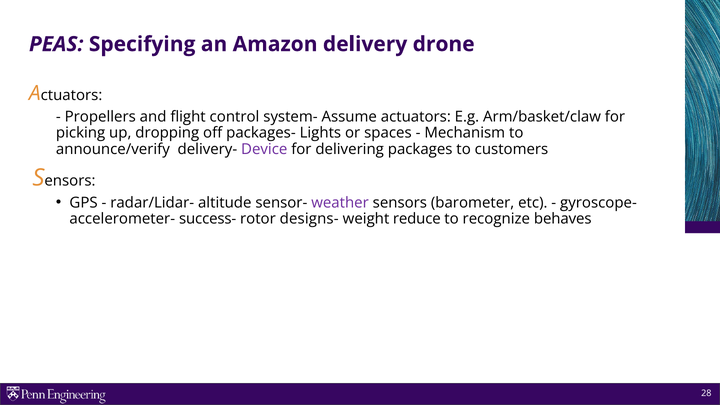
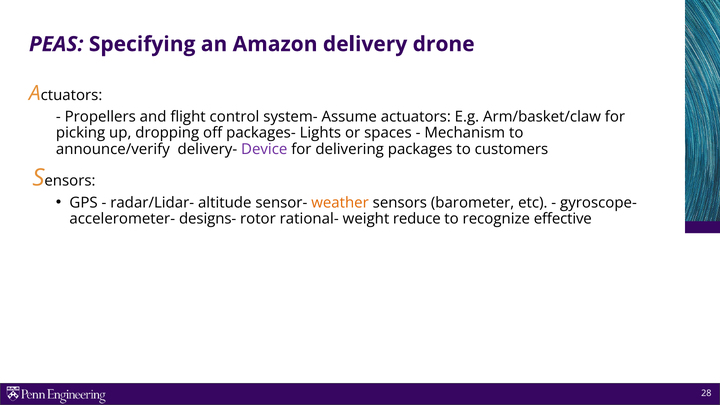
weather colour: purple -> orange
success-: success- -> designs-
designs-: designs- -> rational-
behaves: behaves -> effective
